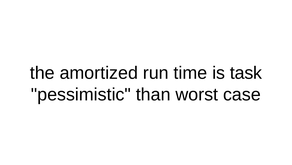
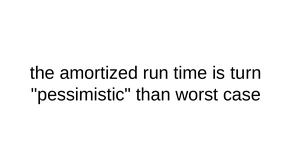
task: task -> turn
